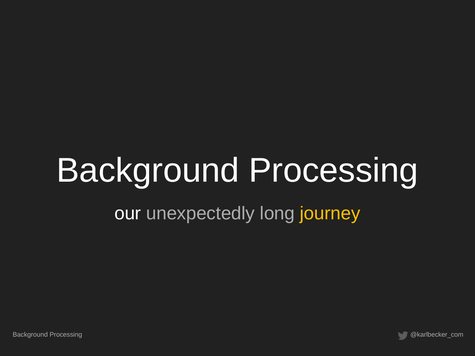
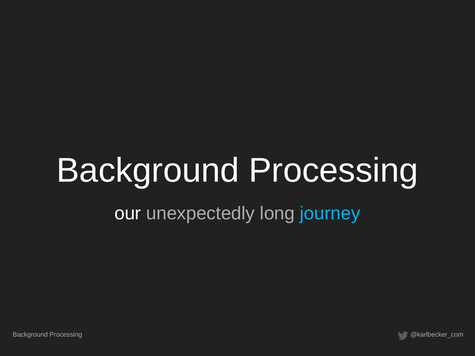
journey colour: yellow -> light blue
